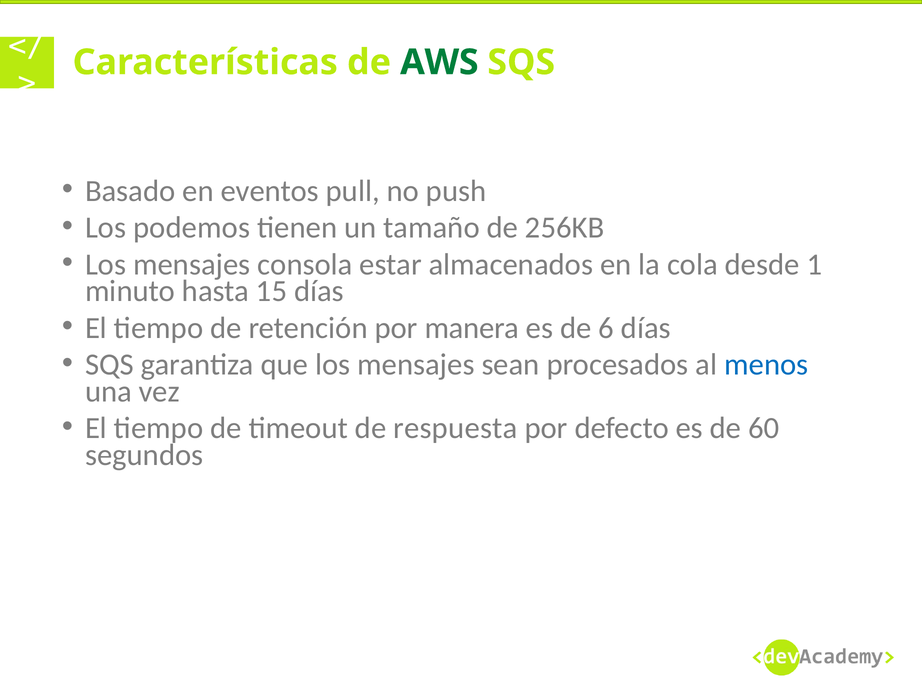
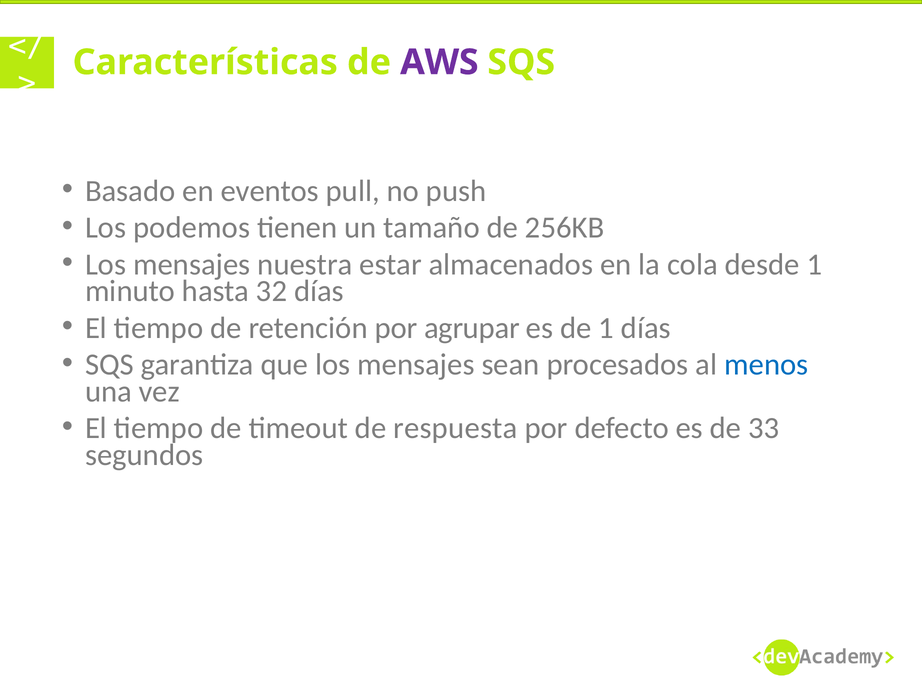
AWS colour: green -> purple
consola: consola -> nuestra
15: 15 -> 32
manera: manera -> agrupar
de 6: 6 -> 1
60: 60 -> 33
